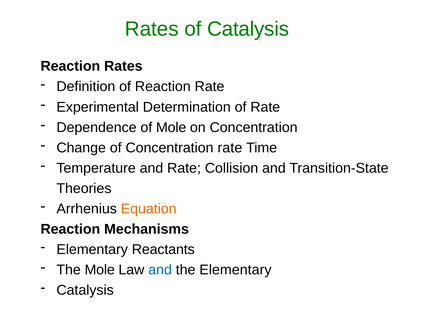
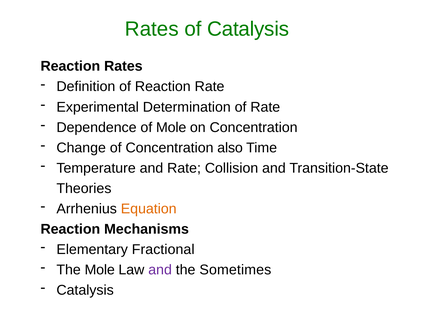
Concentration rate: rate -> also
Reactants: Reactants -> Fractional
and at (160, 270) colour: blue -> purple
the Elementary: Elementary -> Sometimes
